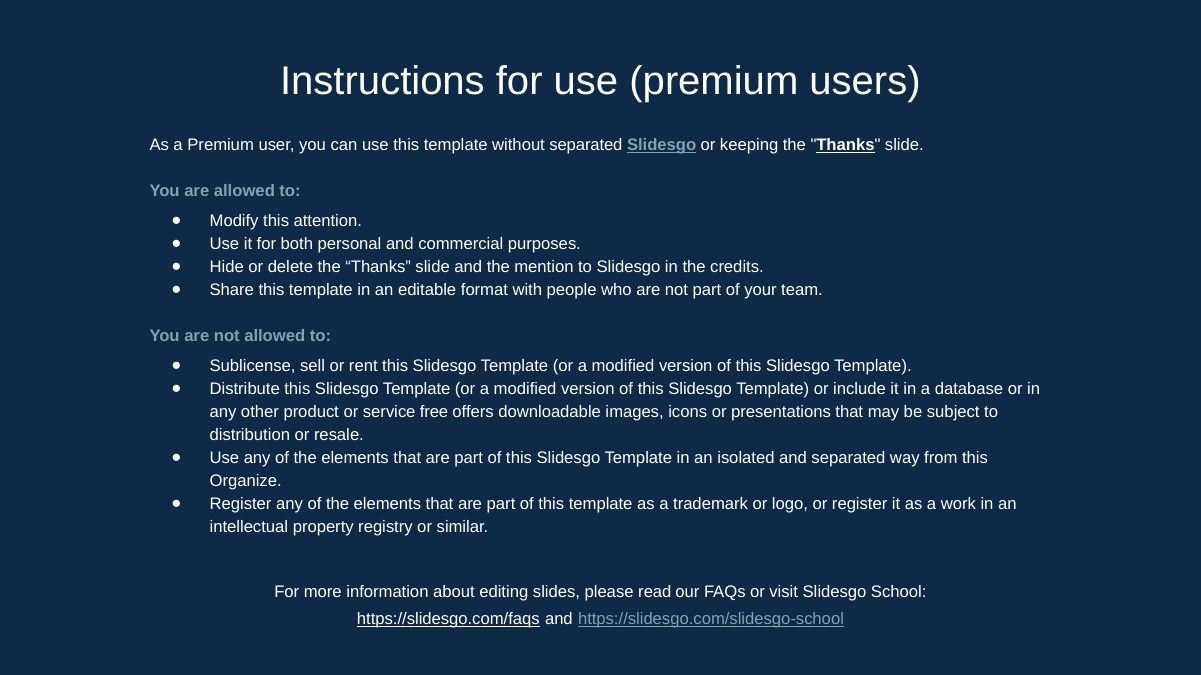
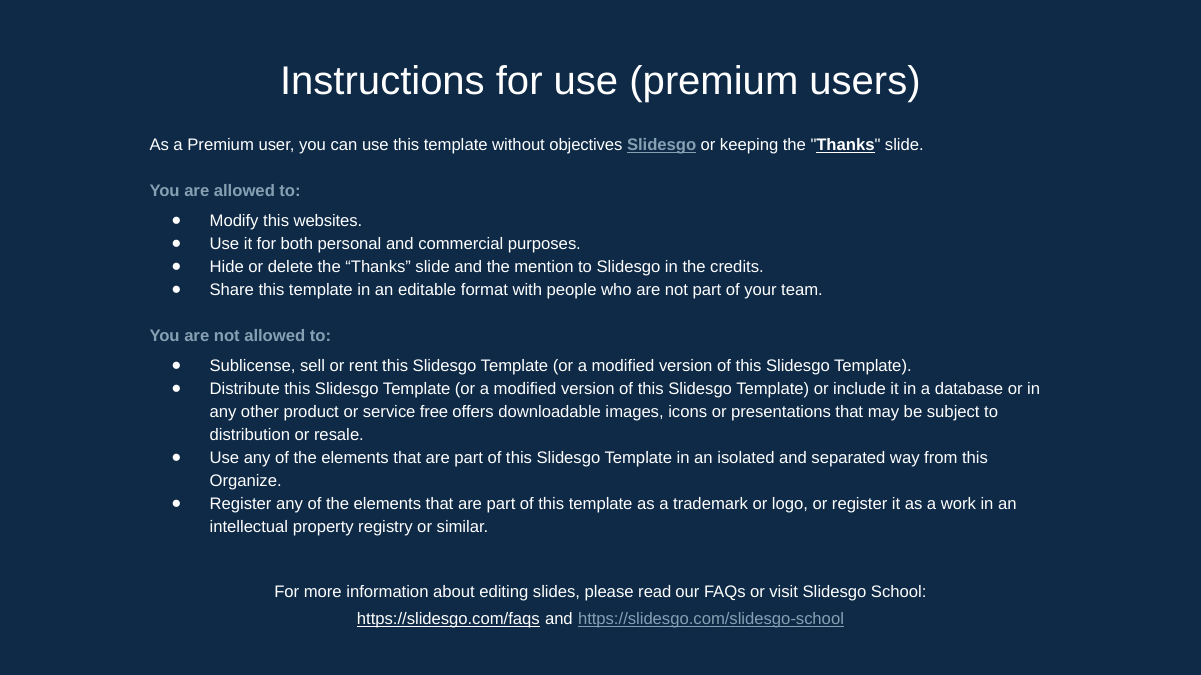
without separated: separated -> objectives
attention: attention -> websites
